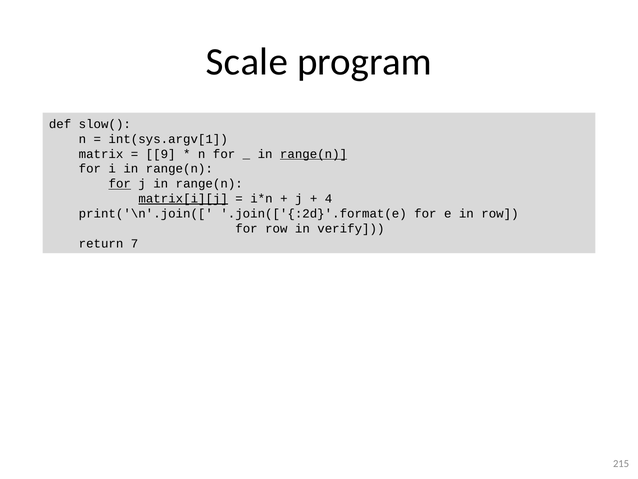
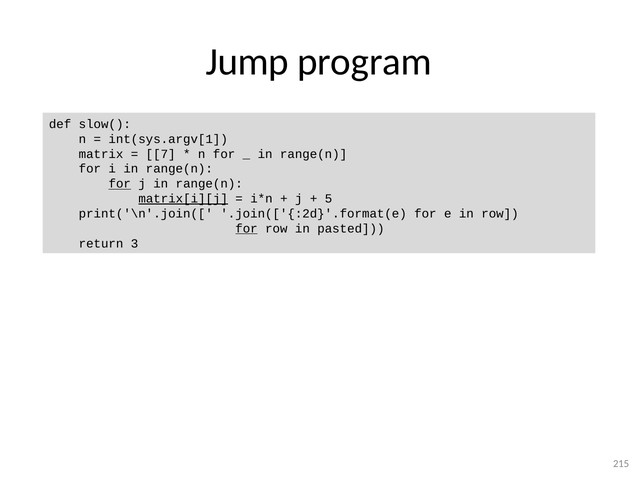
Scale: Scale -> Jump
9: 9 -> 7
range(n at (314, 154) underline: present -> none
4: 4 -> 5
for at (246, 228) underline: none -> present
verify: verify -> pasted
7: 7 -> 3
